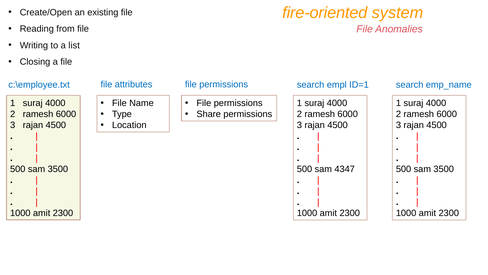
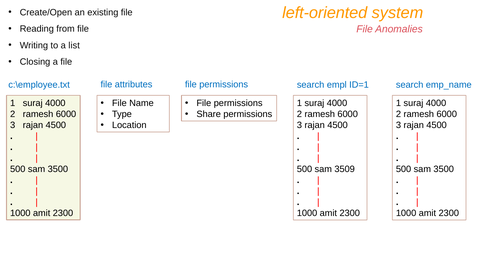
fire-oriented: fire-oriented -> left-oriented
4347: 4347 -> 3509
